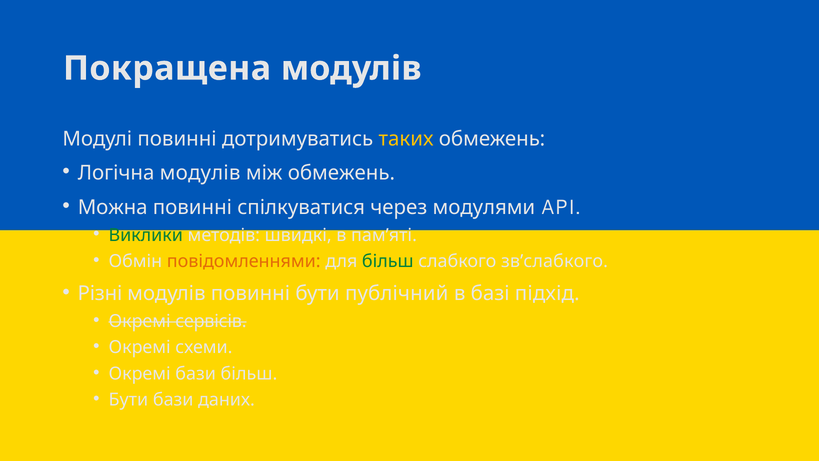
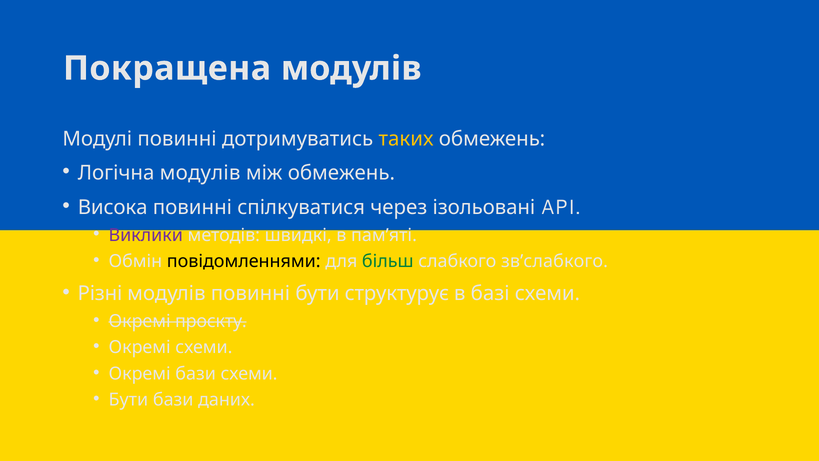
Можна: Можна -> Висока
модулями: модулями -> ізольовані
Виклики colour: green -> purple
повідомленнями colour: orange -> black
публічний: публічний -> структурує
базі підхід: підхід -> схеми
сервісів: сервісів -> проєкту
бази більш: більш -> схеми
